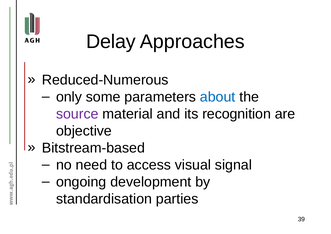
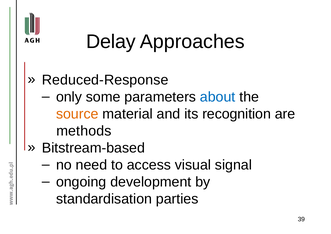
Reduced-Numerous: Reduced-Numerous -> Reduced-Response
source colour: purple -> orange
objective: objective -> methods
